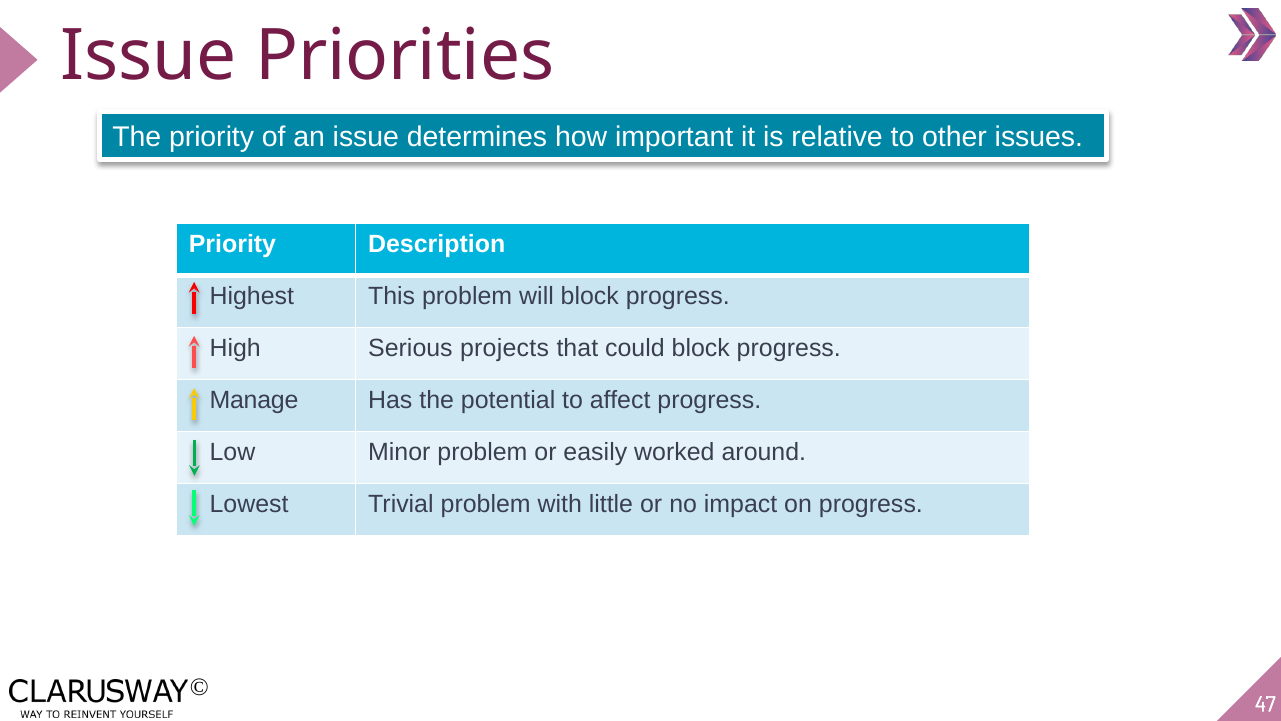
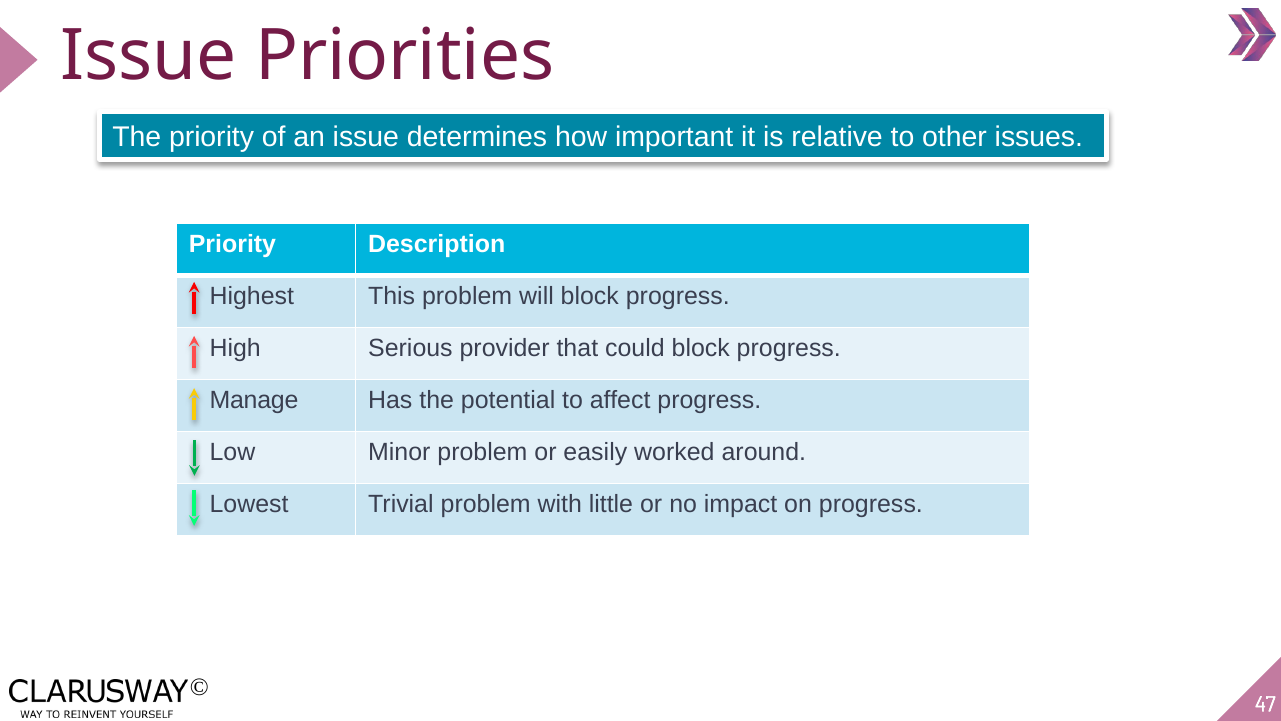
projects: projects -> provider
